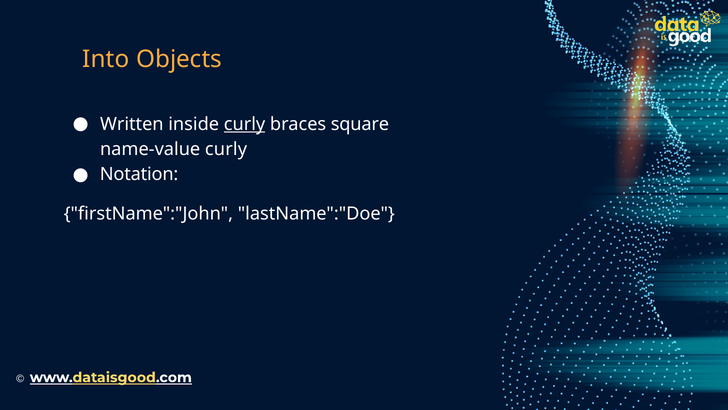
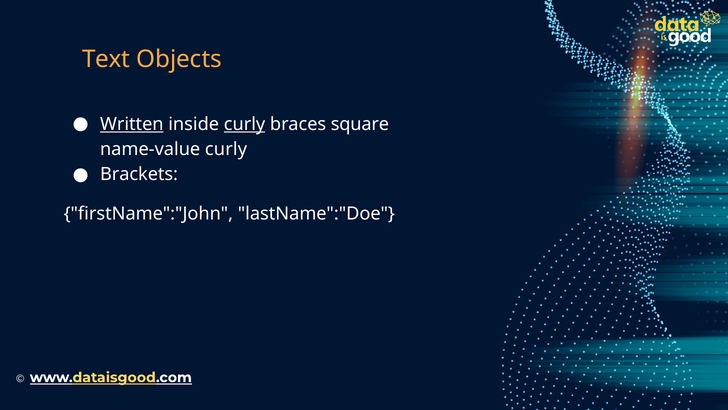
Into: Into -> Text
Written underline: none -> present
Notation: Notation -> Brackets
